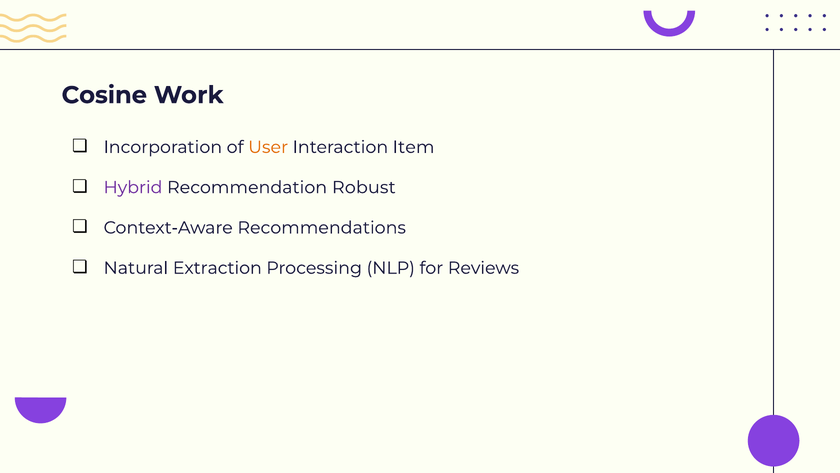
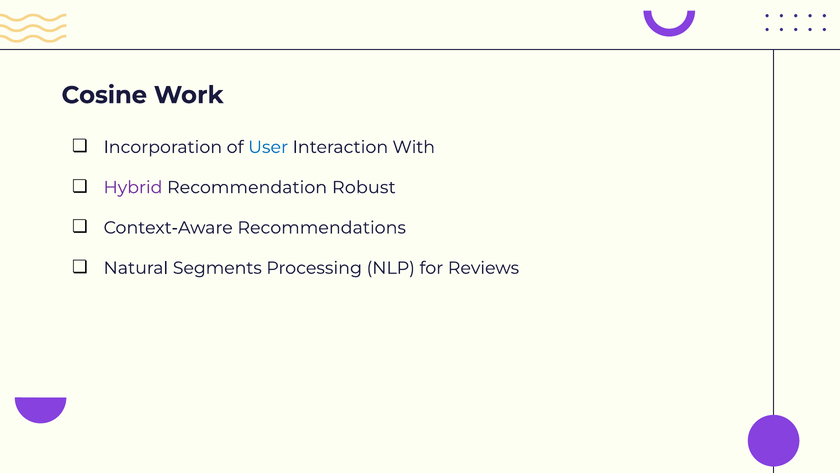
User colour: orange -> blue
Item: Item -> With
Extraction: Extraction -> Segments
